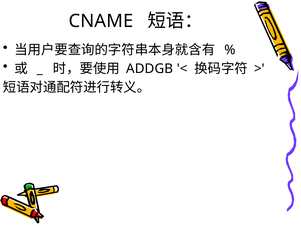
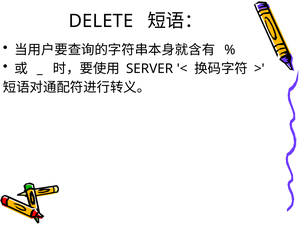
CNAME: CNAME -> DELETE
ADDGB: ADDGB -> SERVER
